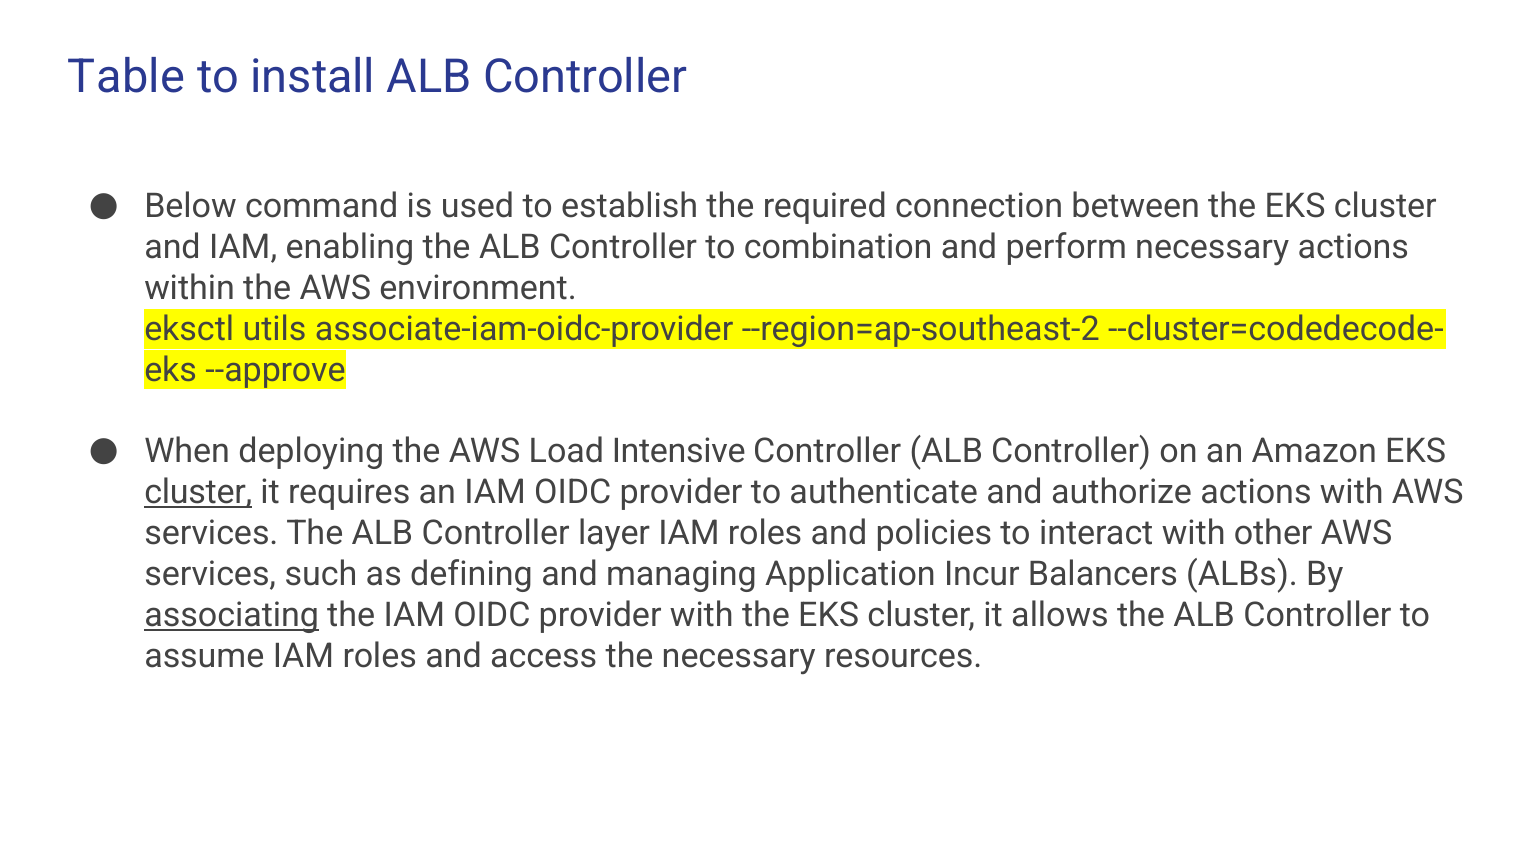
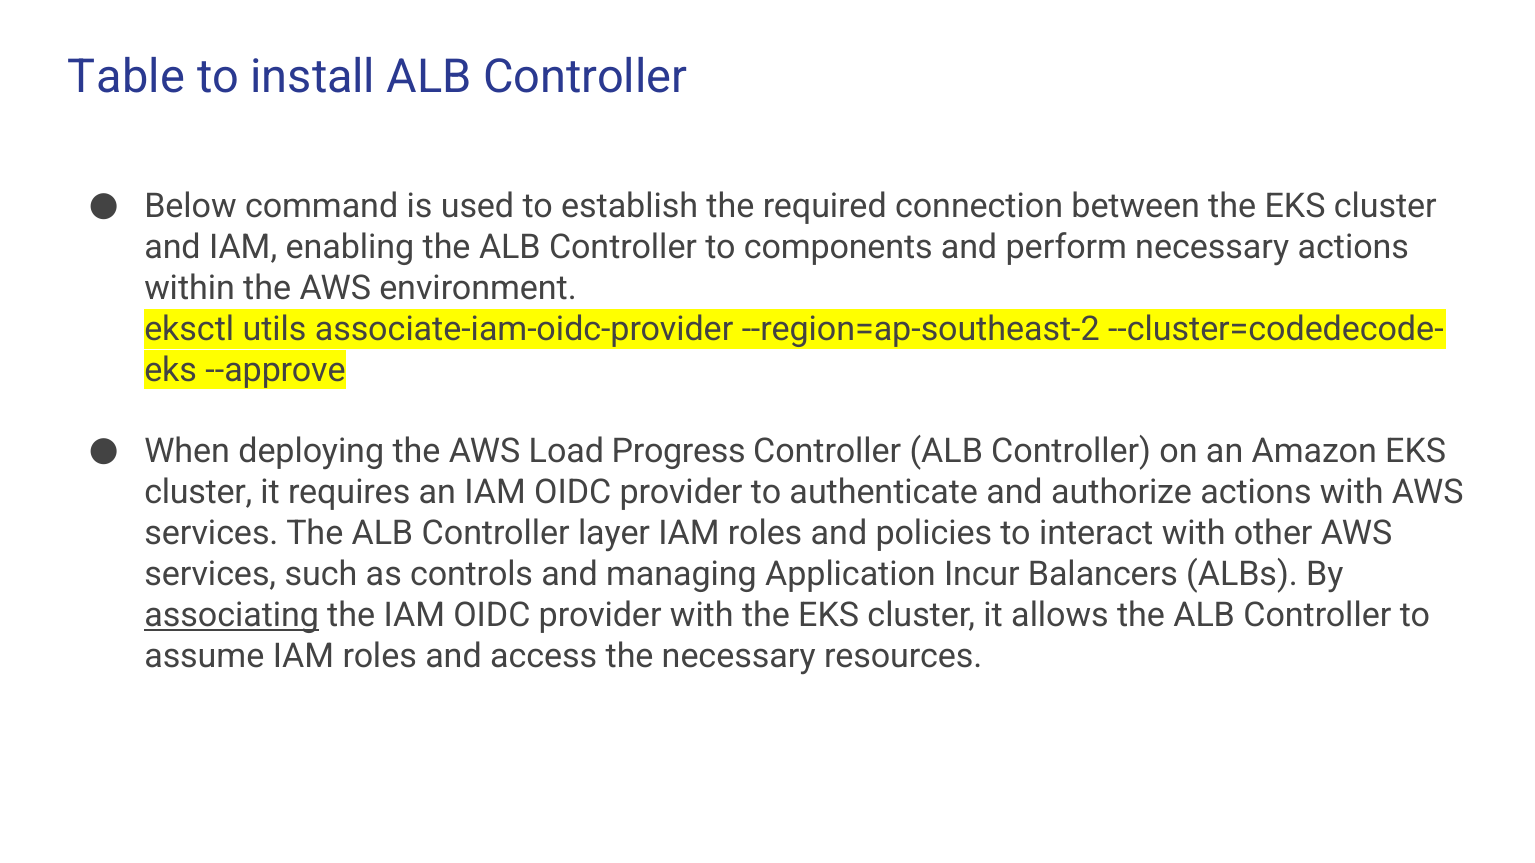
combination: combination -> components
Intensive: Intensive -> Progress
cluster at (198, 493) underline: present -> none
defining: defining -> controls
